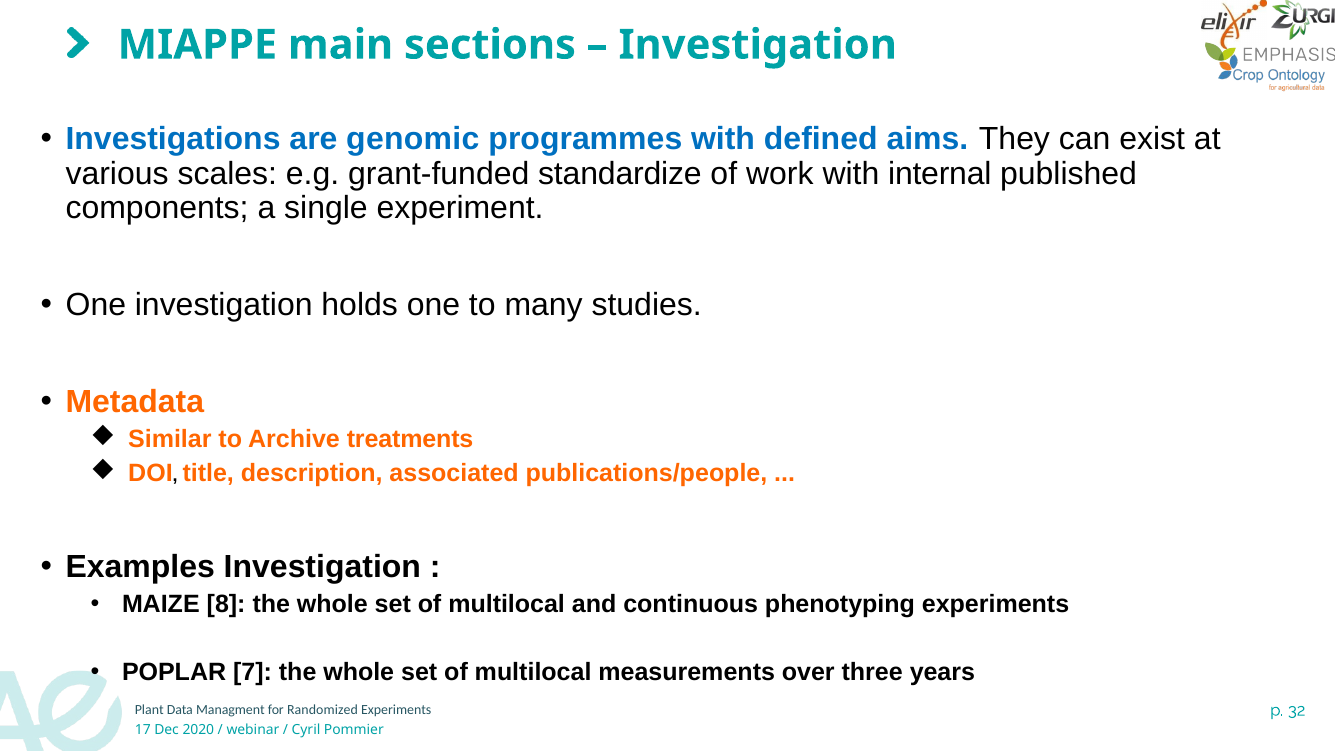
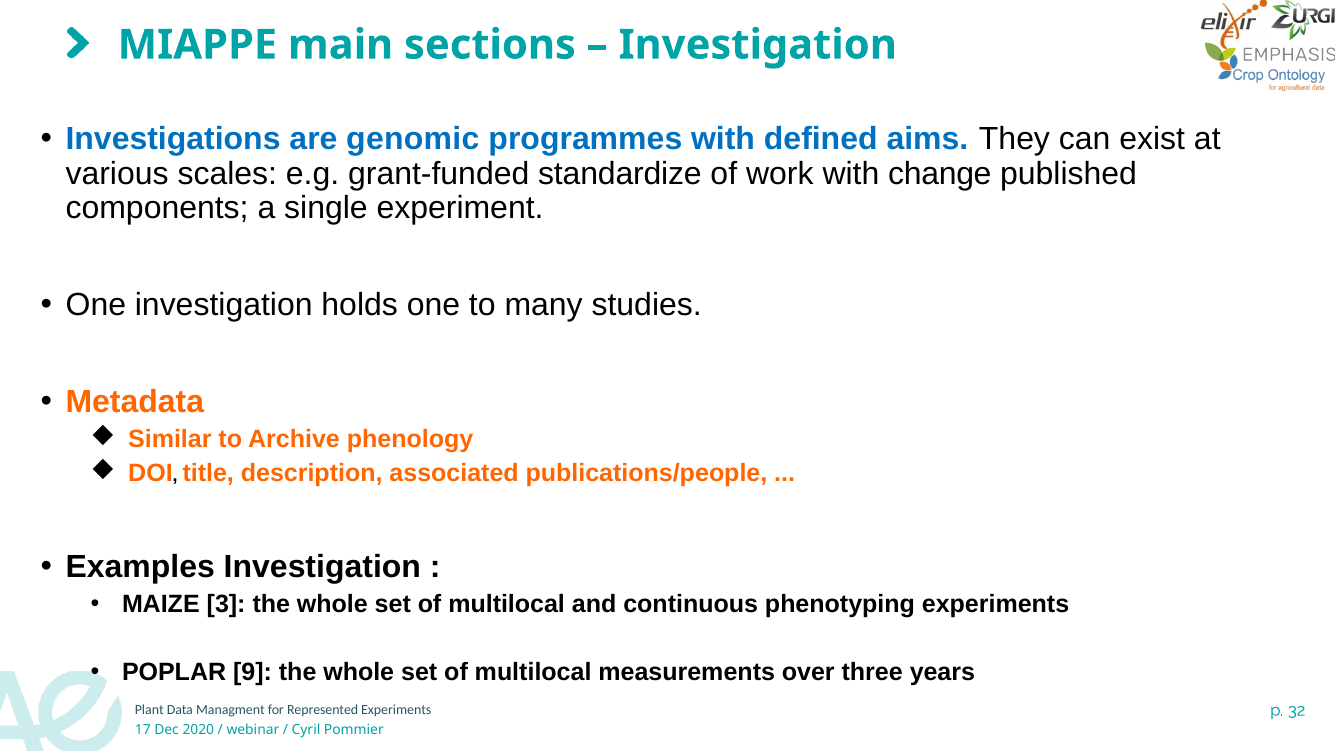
internal: internal -> change
treatments: treatments -> phenology
8: 8 -> 3
7: 7 -> 9
Randomized: Randomized -> Represented
